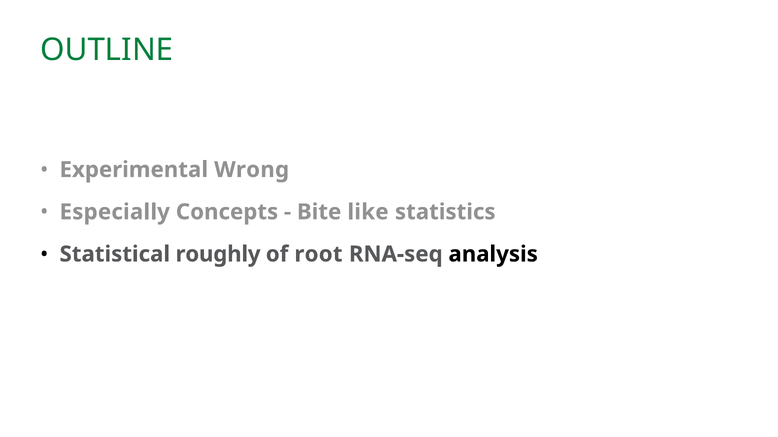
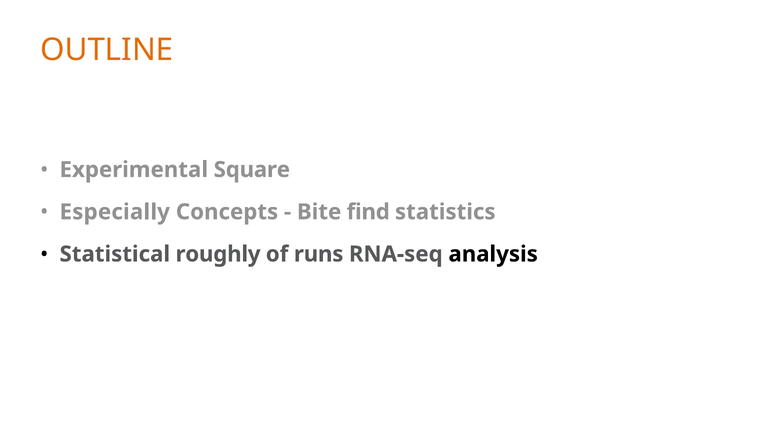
OUTLINE colour: green -> orange
Wrong: Wrong -> Square
like: like -> find
root: root -> runs
